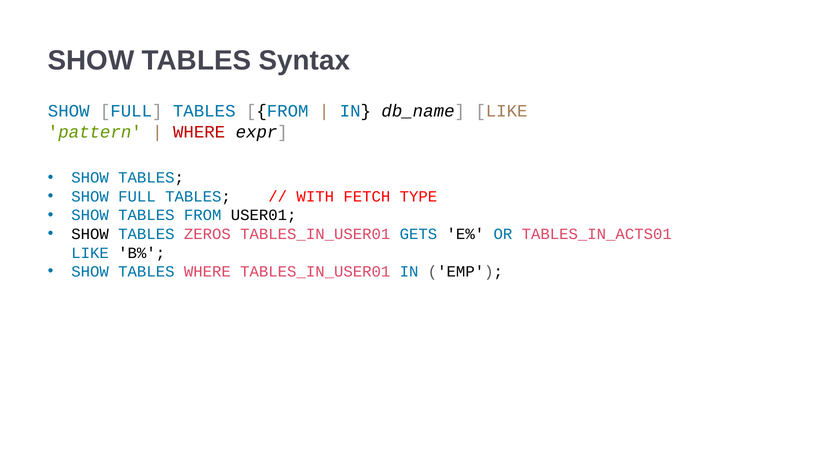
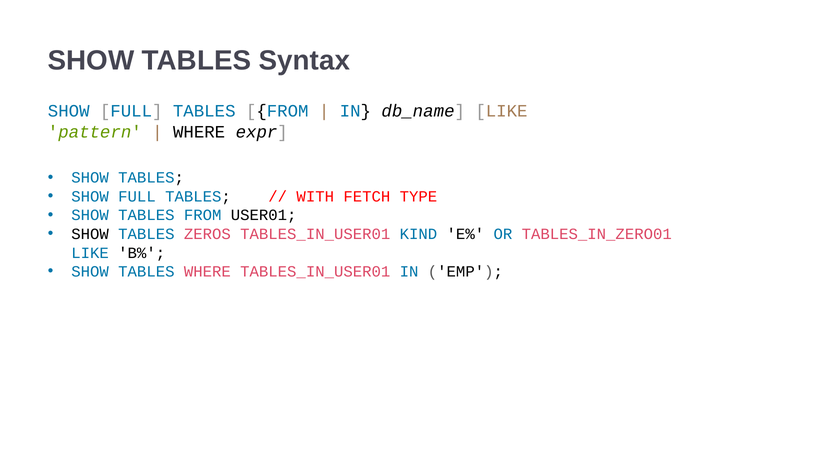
WHERE at (199, 132) colour: red -> black
GETS: GETS -> KIND
TABLES_IN_ACTS01: TABLES_IN_ACTS01 -> TABLES_IN_ZERO01
